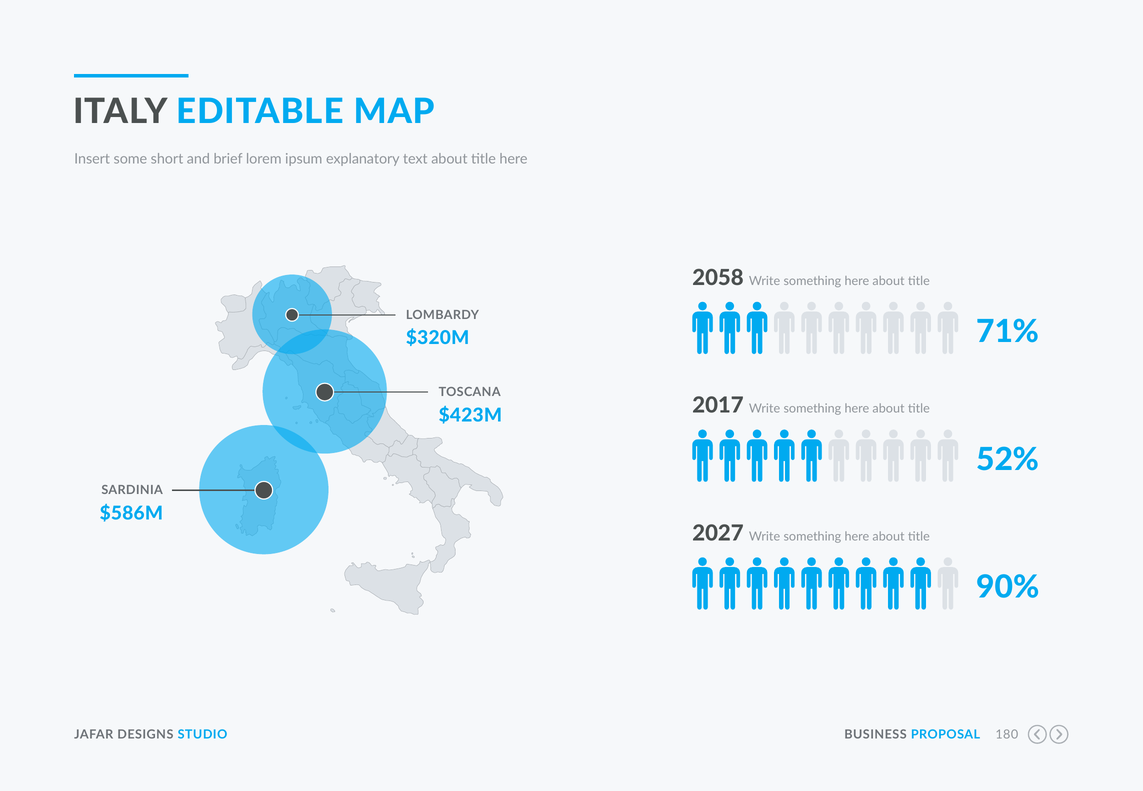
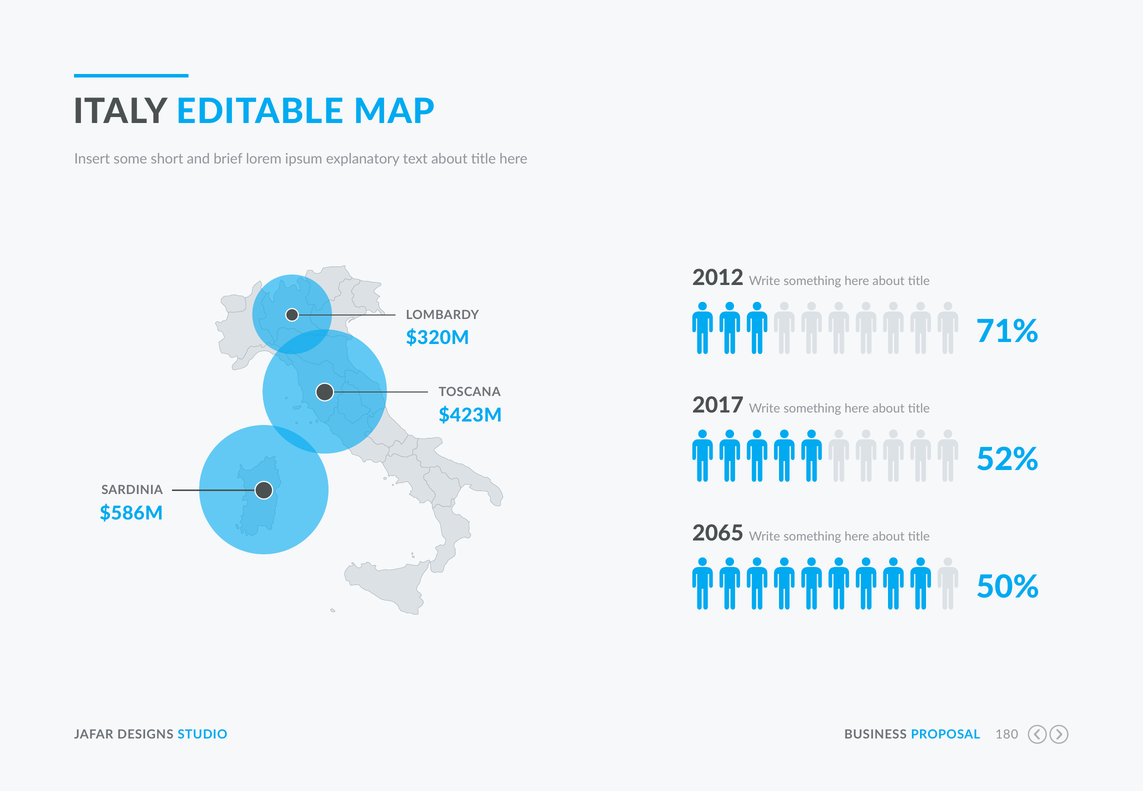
2058: 2058 -> 2012
2027: 2027 -> 2065
90%: 90% -> 50%
